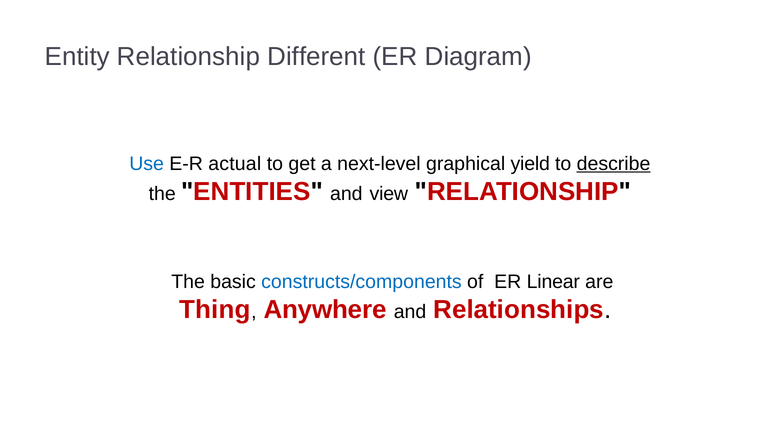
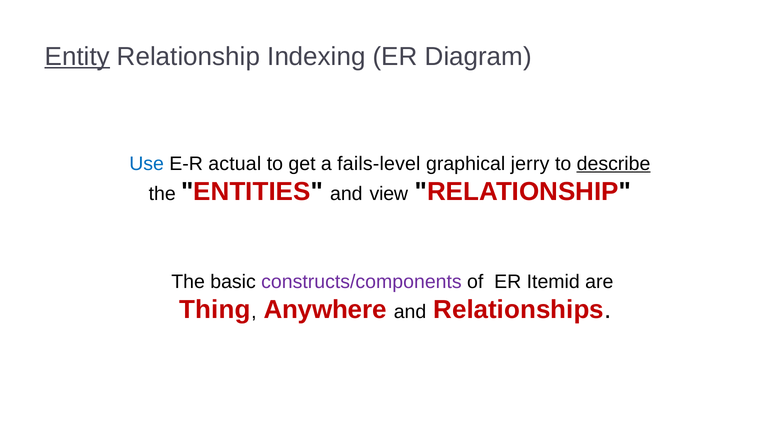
Entity underline: none -> present
Different: Different -> Indexing
next-level: next-level -> fails-level
yield: yield -> jerry
constructs/components colour: blue -> purple
Linear: Linear -> Itemid
